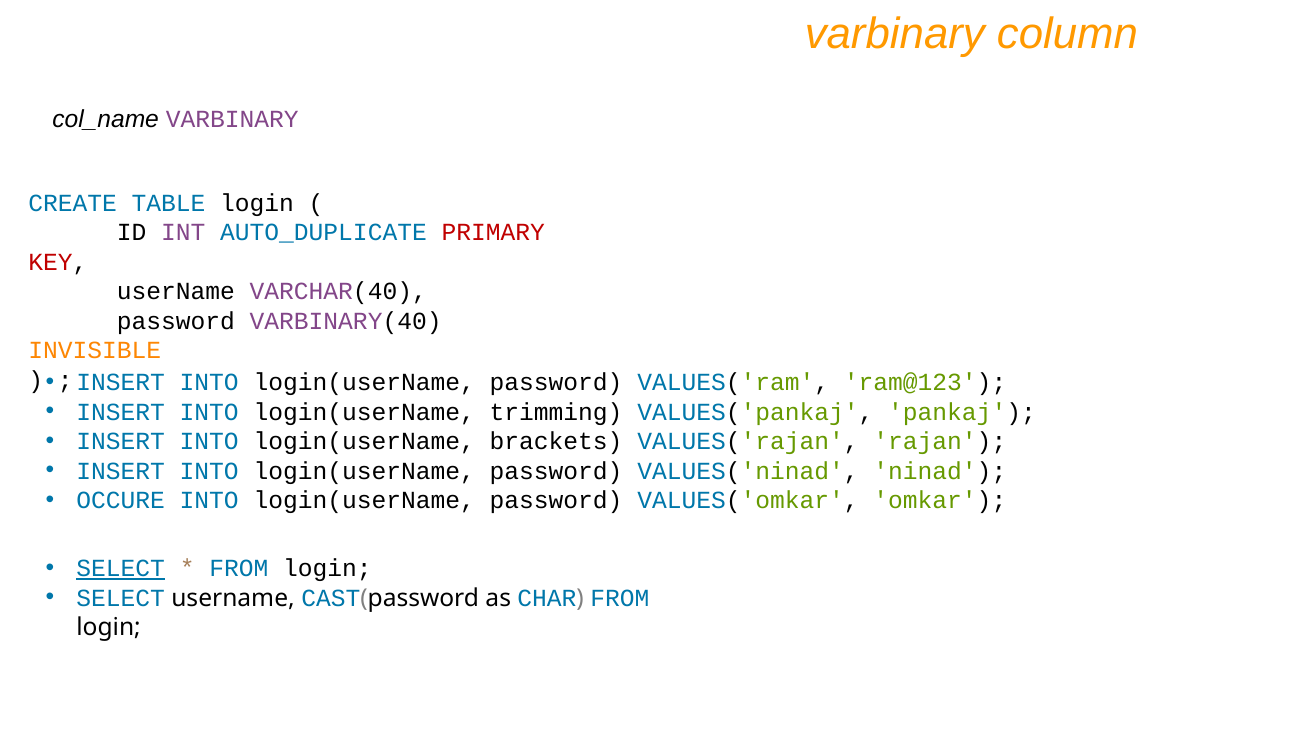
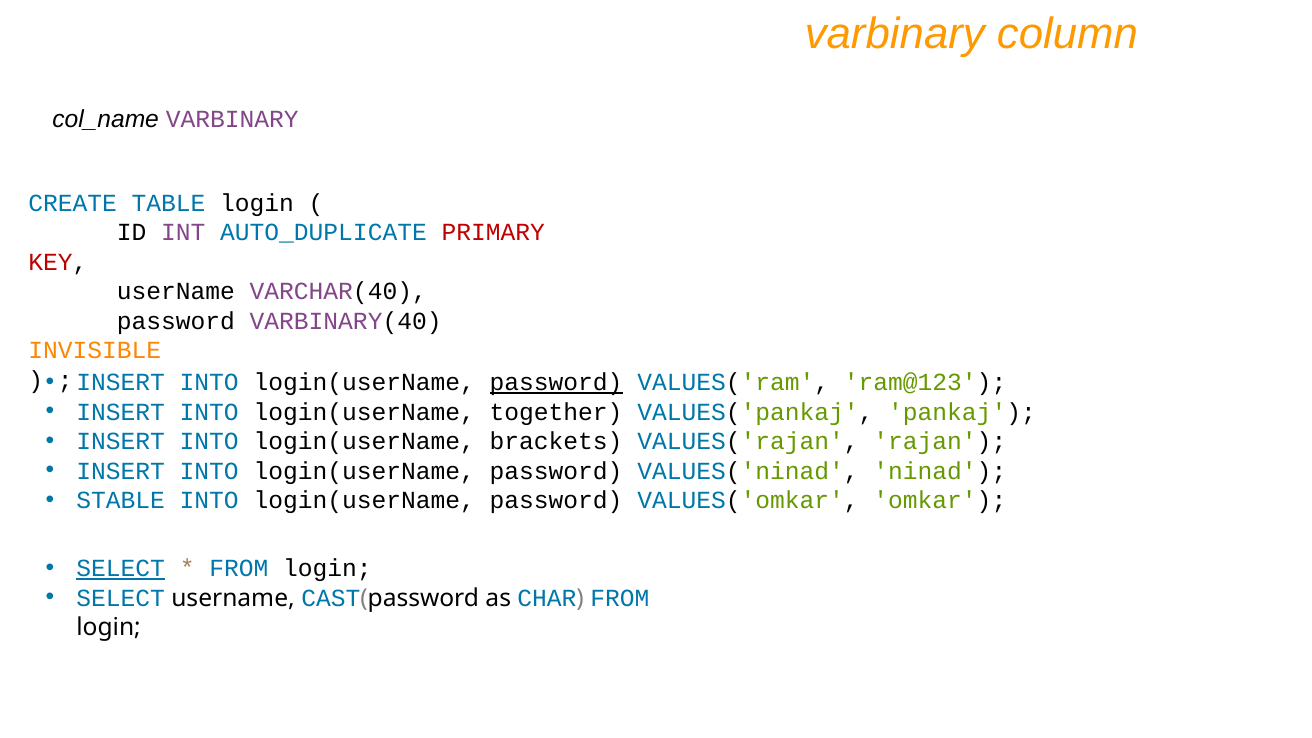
password at (556, 383) underline: none -> present
trimming: trimming -> together
OCCURE: OCCURE -> STABLE
